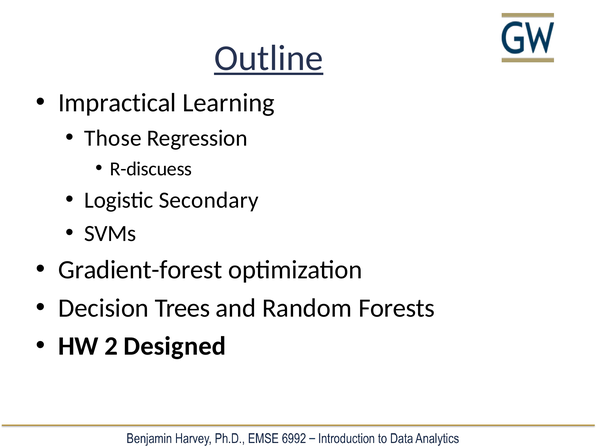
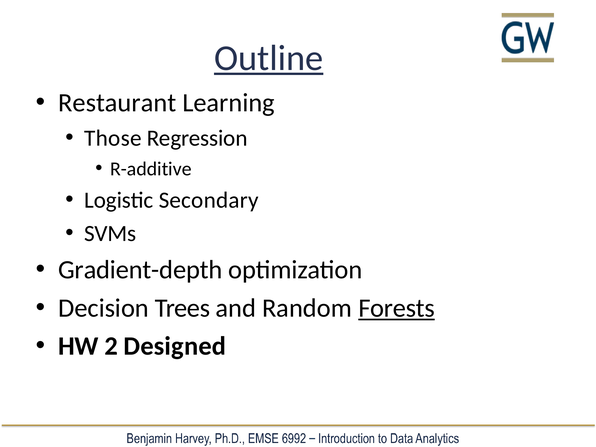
Impractical: Impractical -> Restaurant
R-discuess: R-discuess -> R-additive
Gradient-forest: Gradient-forest -> Gradient-depth
Forests underline: none -> present
